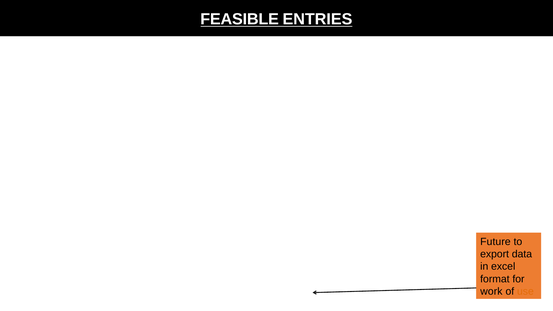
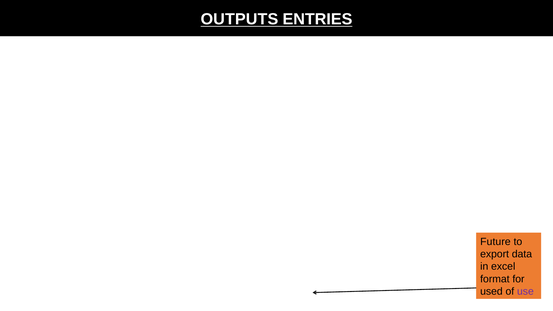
FEASIBLE: FEASIBLE -> OUTPUTS
work: work -> used
use colour: orange -> purple
